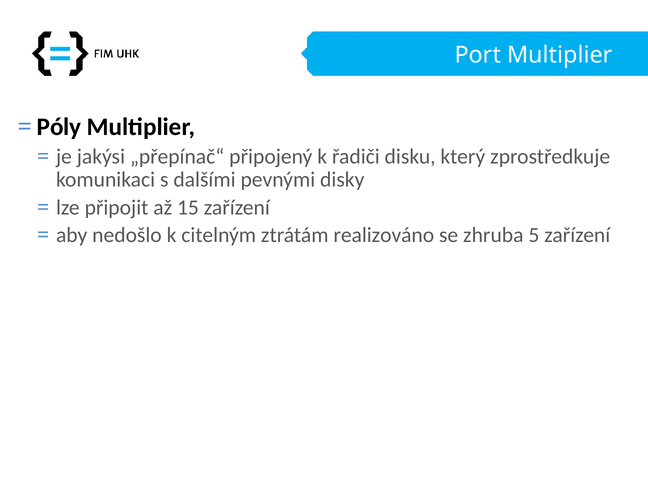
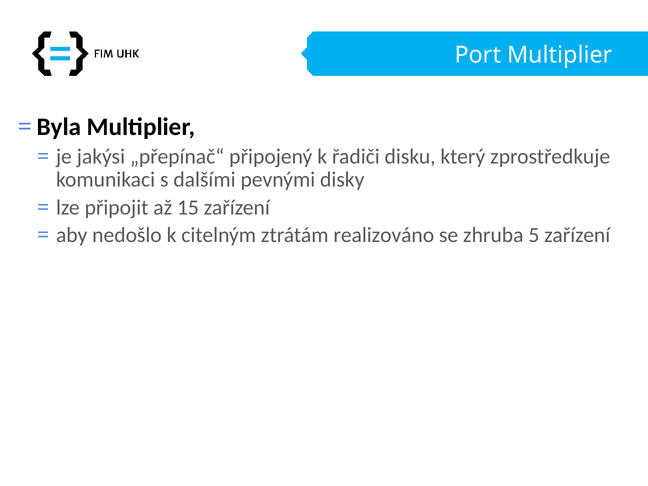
Póly: Póly -> Byla
